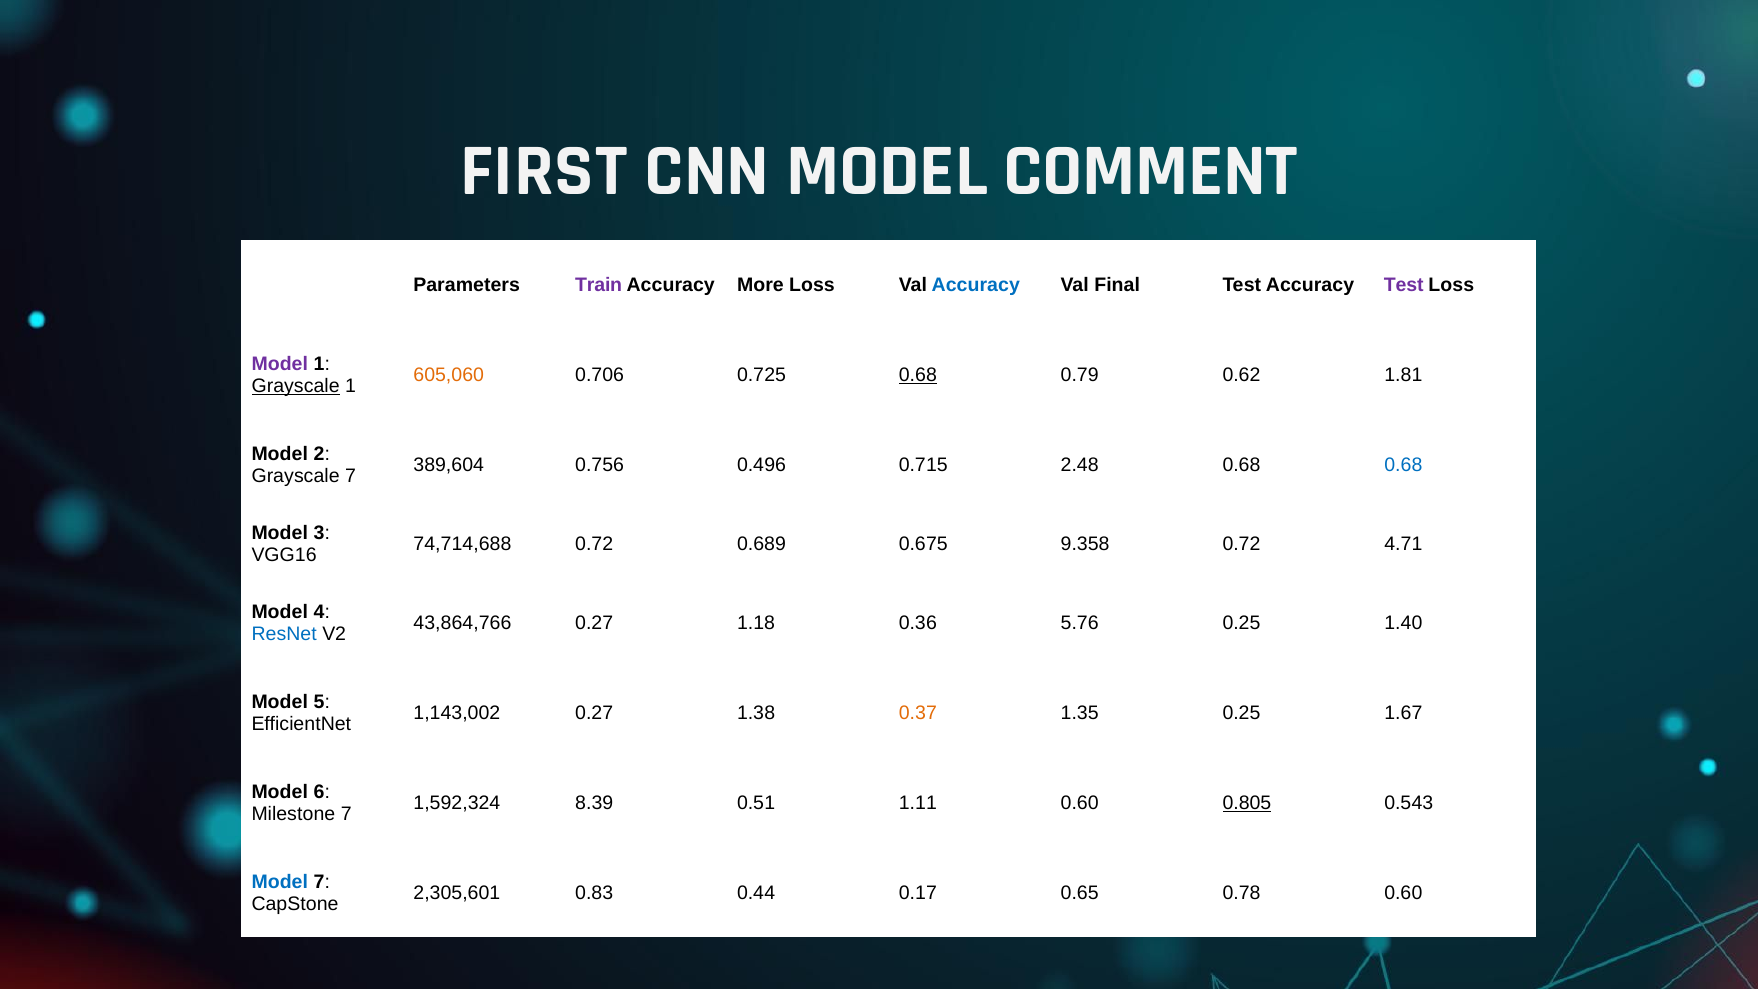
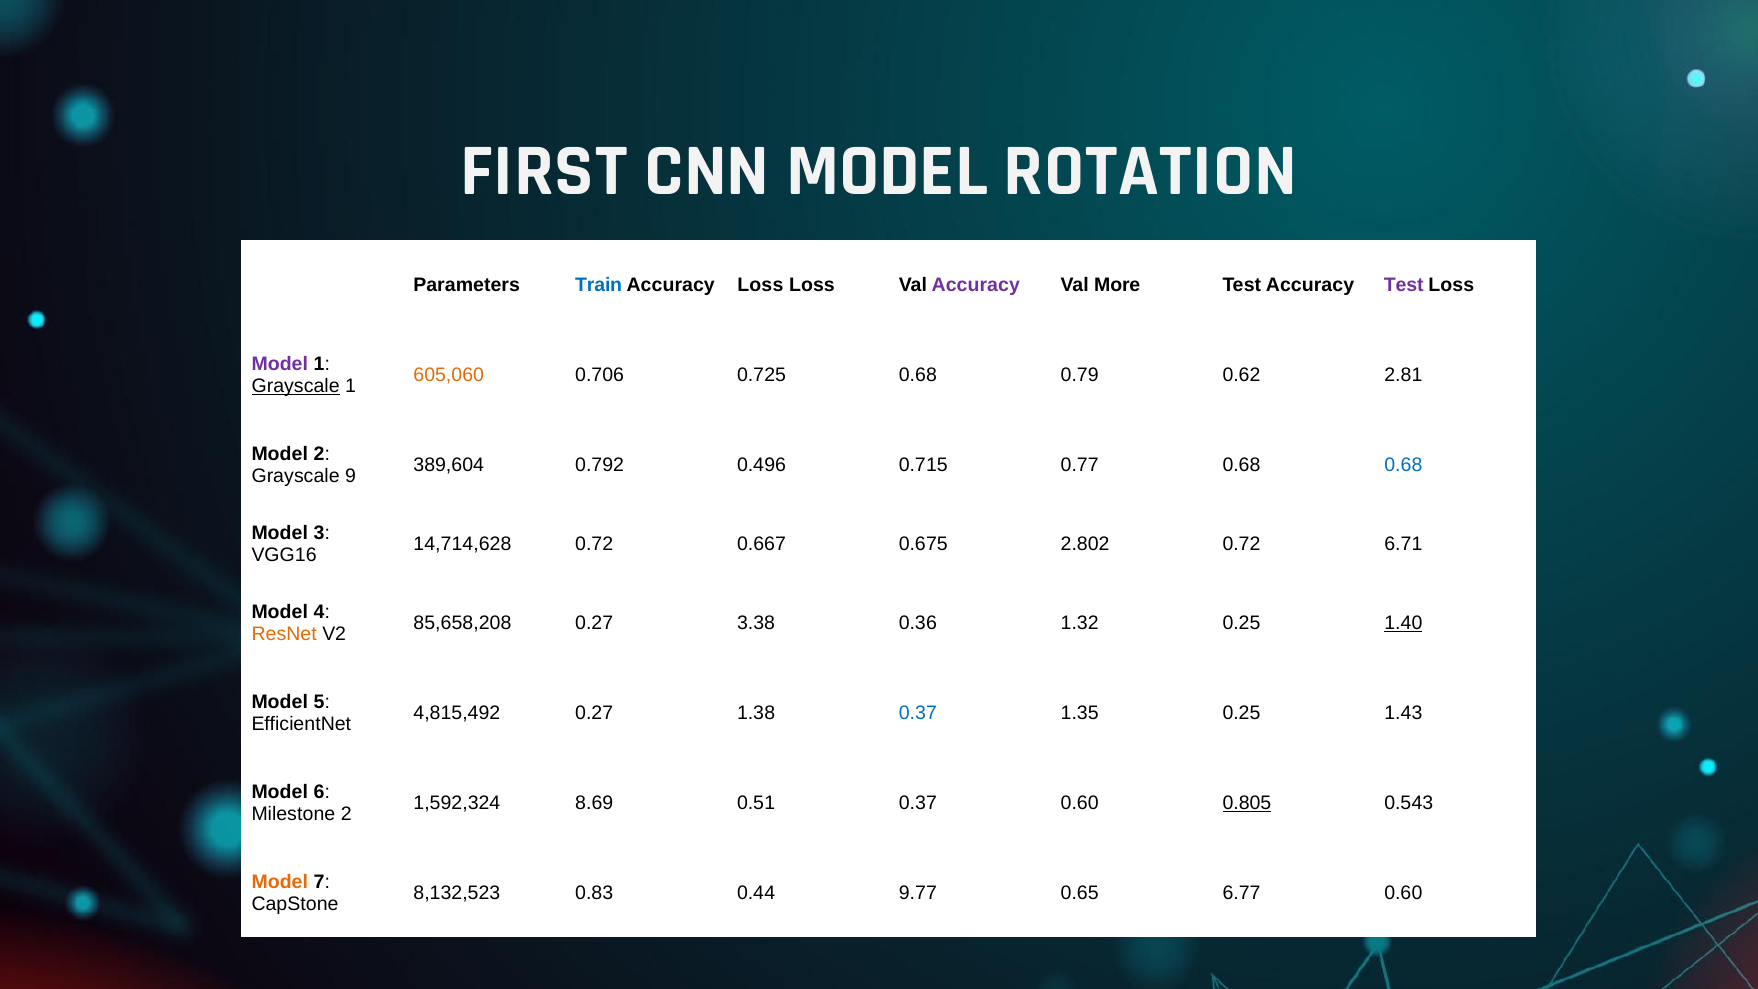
COMMENT: COMMENT -> ROTATION
Train colour: purple -> blue
Accuracy More: More -> Loss
Accuracy at (976, 285) colour: blue -> purple
Final: Final -> More
0.68 at (918, 375) underline: present -> none
1.81: 1.81 -> 2.81
0.756: 0.756 -> 0.792
2.48: 2.48 -> 0.77
Grayscale 7: 7 -> 9
74,714,688: 74,714,688 -> 14,714,628
0.689: 0.689 -> 0.667
9.358: 9.358 -> 2.802
4.71: 4.71 -> 6.71
43,864,766: 43,864,766 -> 85,658,208
1.18: 1.18 -> 3.38
5.76: 5.76 -> 1.32
1.40 underline: none -> present
ResNet colour: blue -> orange
1,143,002: 1,143,002 -> 4,815,492
0.37 at (918, 713) colour: orange -> blue
1.67: 1.67 -> 1.43
8.39: 8.39 -> 8.69
0.51 1.11: 1.11 -> 0.37
Milestone 7: 7 -> 2
Model at (280, 882) colour: blue -> orange
2,305,601: 2,305,601 -> 8,132,523
0.17: 0.17 -> 9.77
0.78: 0.78 -> 6.77
